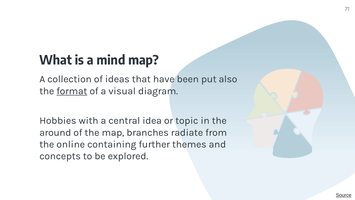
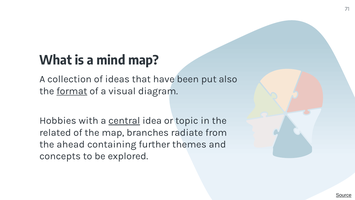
central underline: none -> present
around: around -> related
online: online -> ahead
